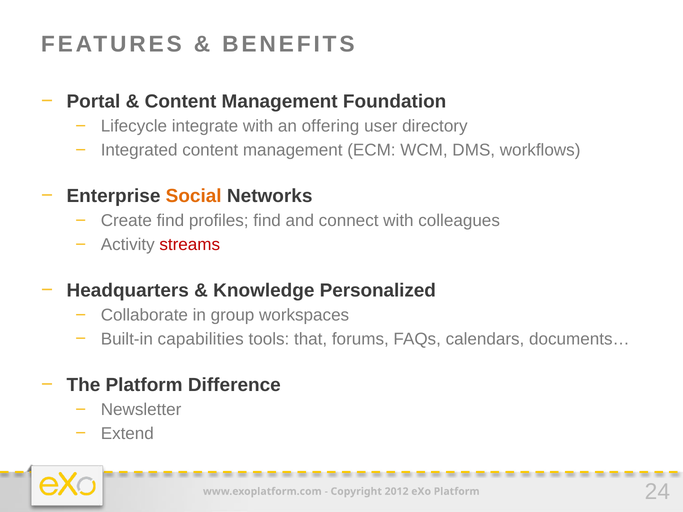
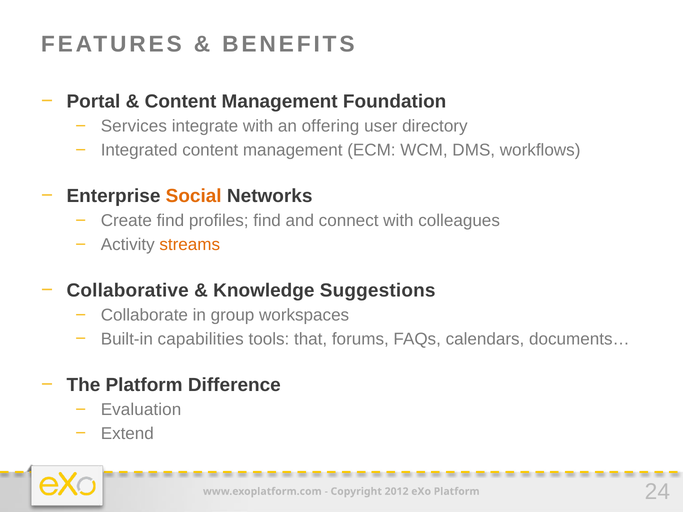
Lifecycle: Lifecycle -> Services
streams colour: red -> orange
Headquarters: Headquarters -> Collaborative
Personalized: Personalized -> Suggestions
Newsletter: Newsletter -> Evaluation
